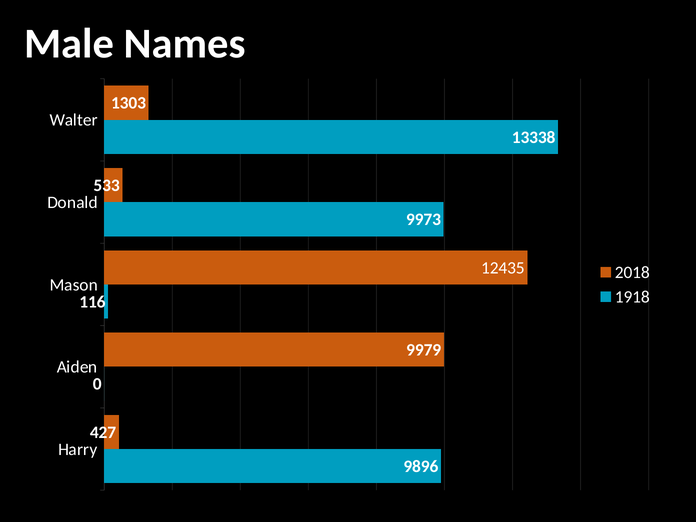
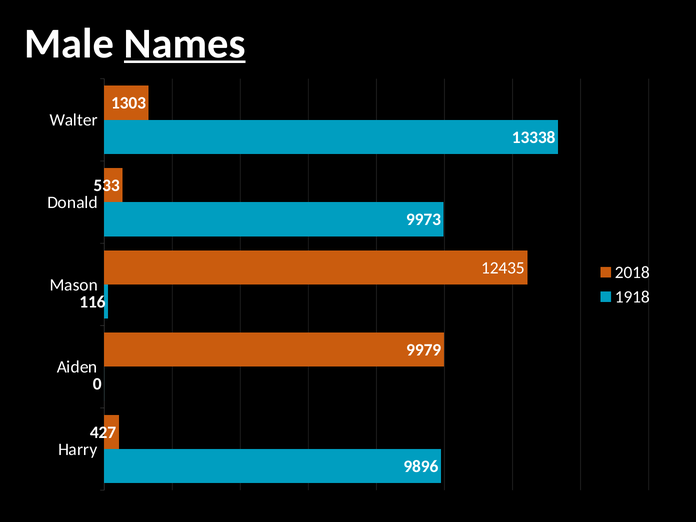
Names underline: none -> present
